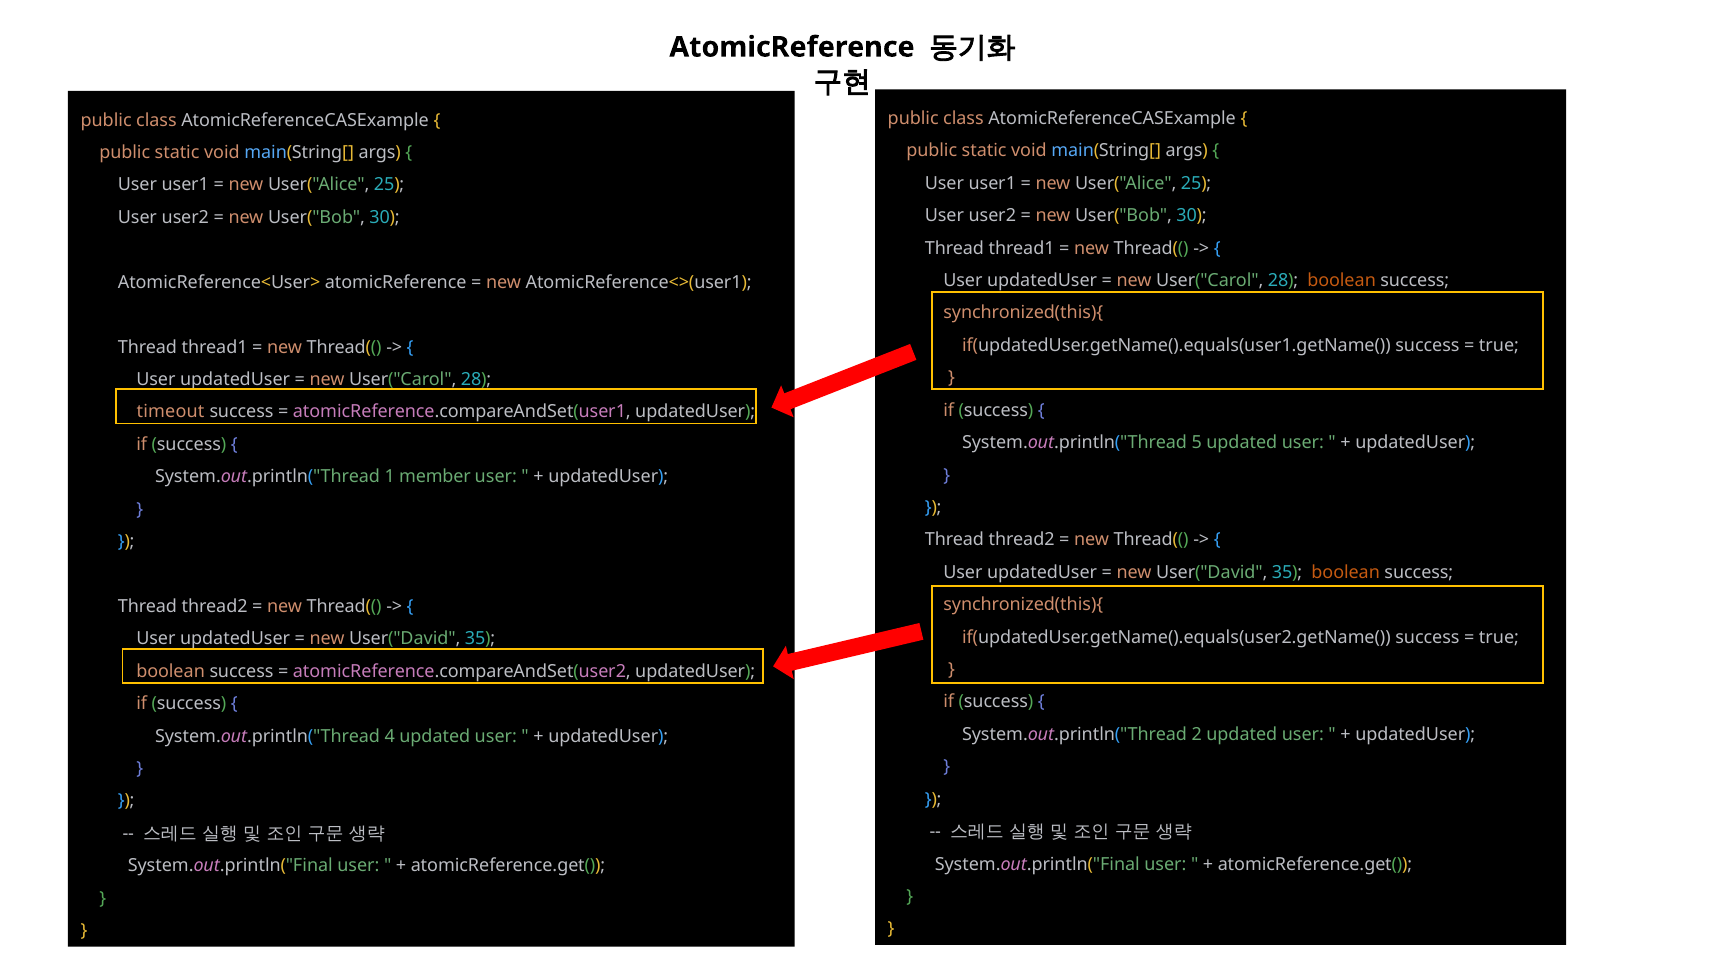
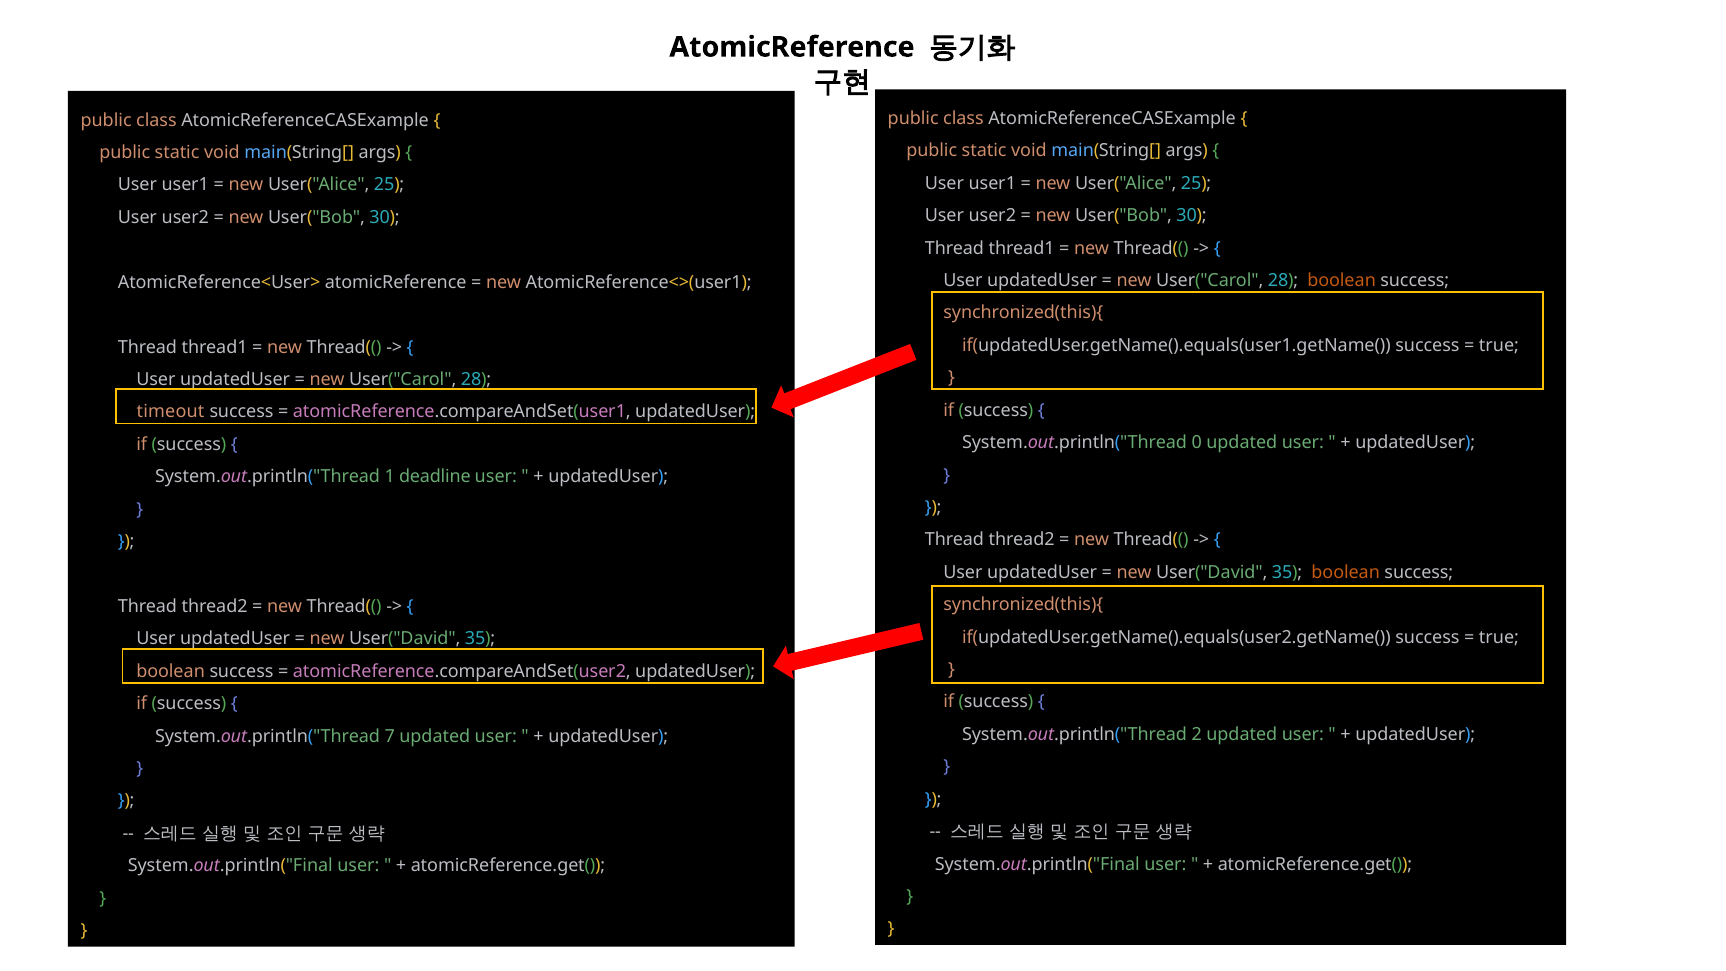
5: 5 -> 0
member: member -> deadline
4: 4 -> 7
